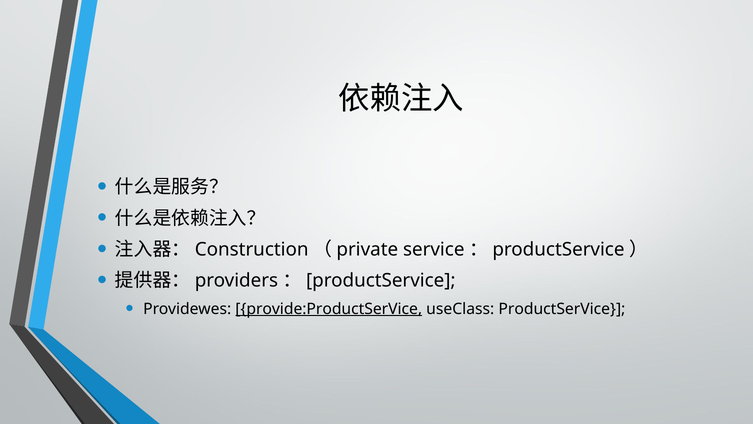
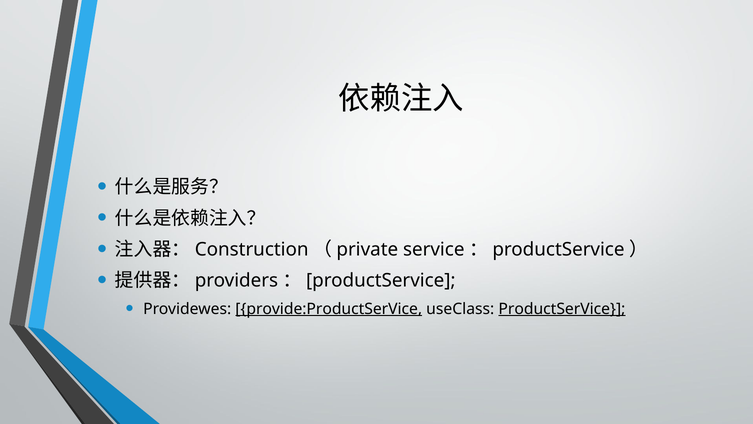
ProductSerVice at (562, 309) underline: none -> present
